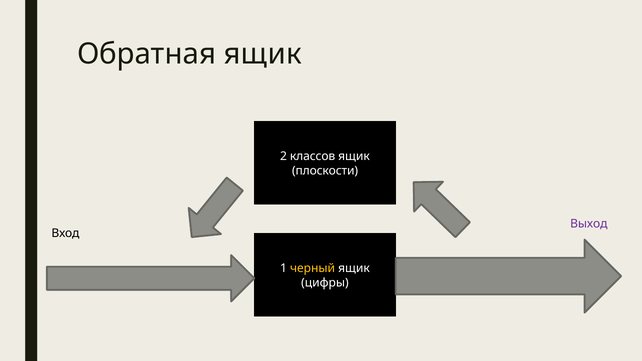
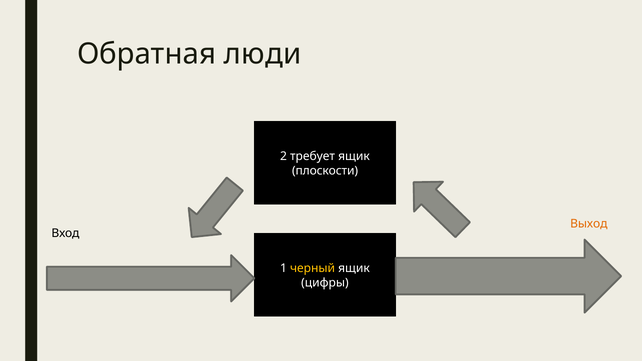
Обратная ящик: ящик -> люди
классов: классов -> требует
Выход colour: purple -> orange
